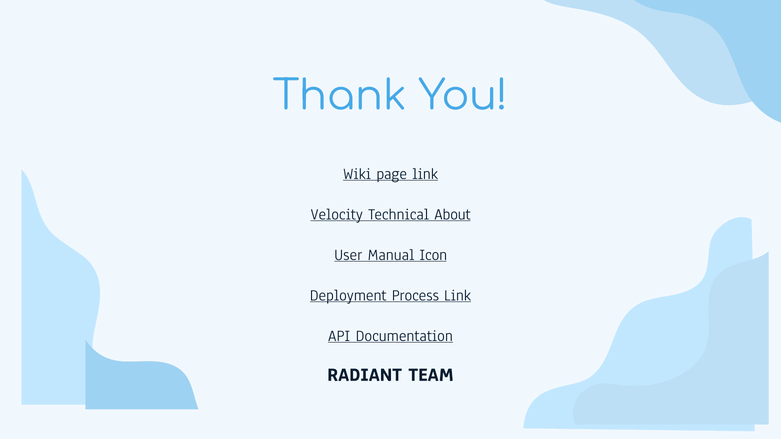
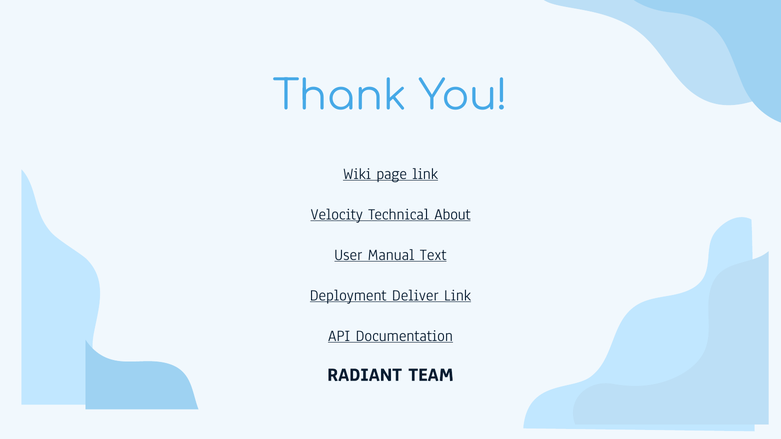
Icon: Icon -> Text
Process: Process -> Deliver
